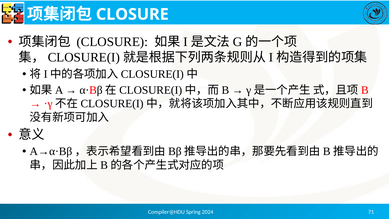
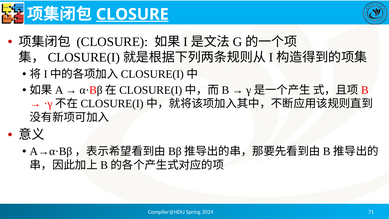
CLOSURE at (132, 14) underline: none -> present
